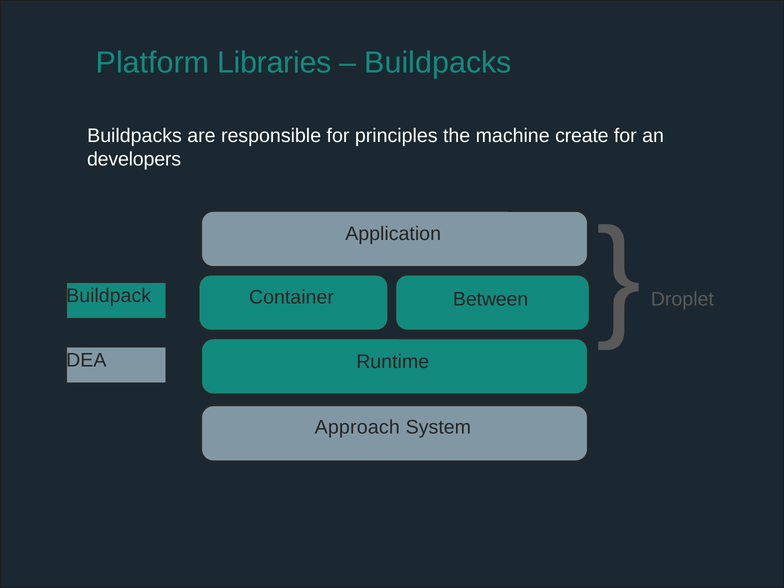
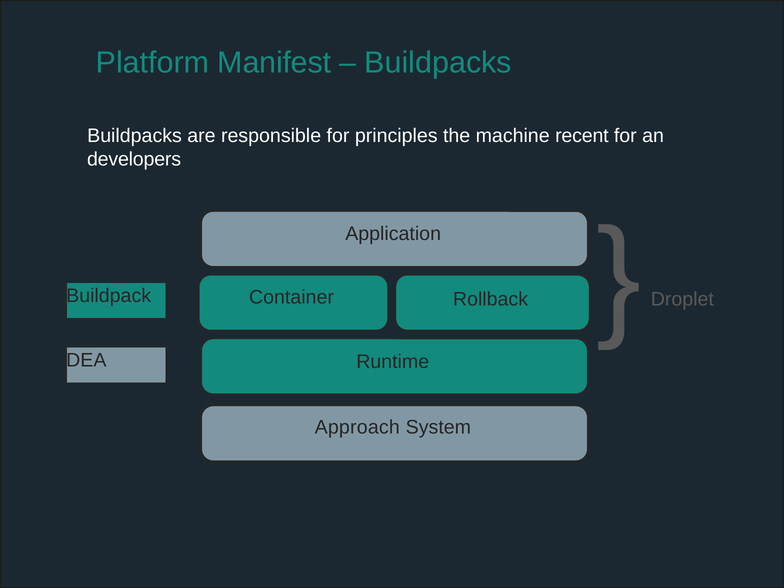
Libraries: Libraries -> Manifest
create: create -> recent
Between: Between -> Rollback
